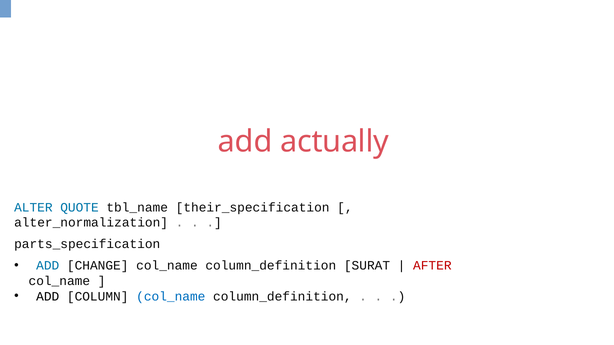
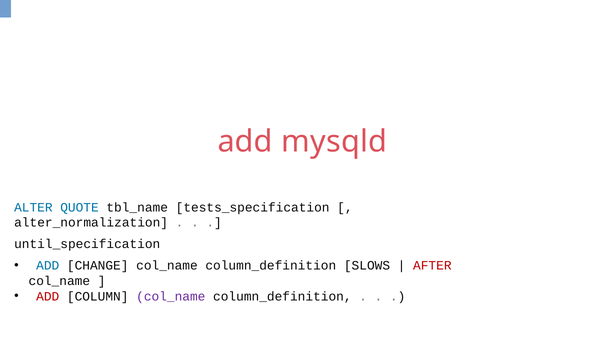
actually: actually -> mysqld
their_specification: their_specification -> tests_specification
parts_specification: parts_specification -> until_specification
SURAT: SURAT -> SLOWS
ADD at (48, 297) colour: black -> red
col_name at (171, 297) colour: blue -> purple
